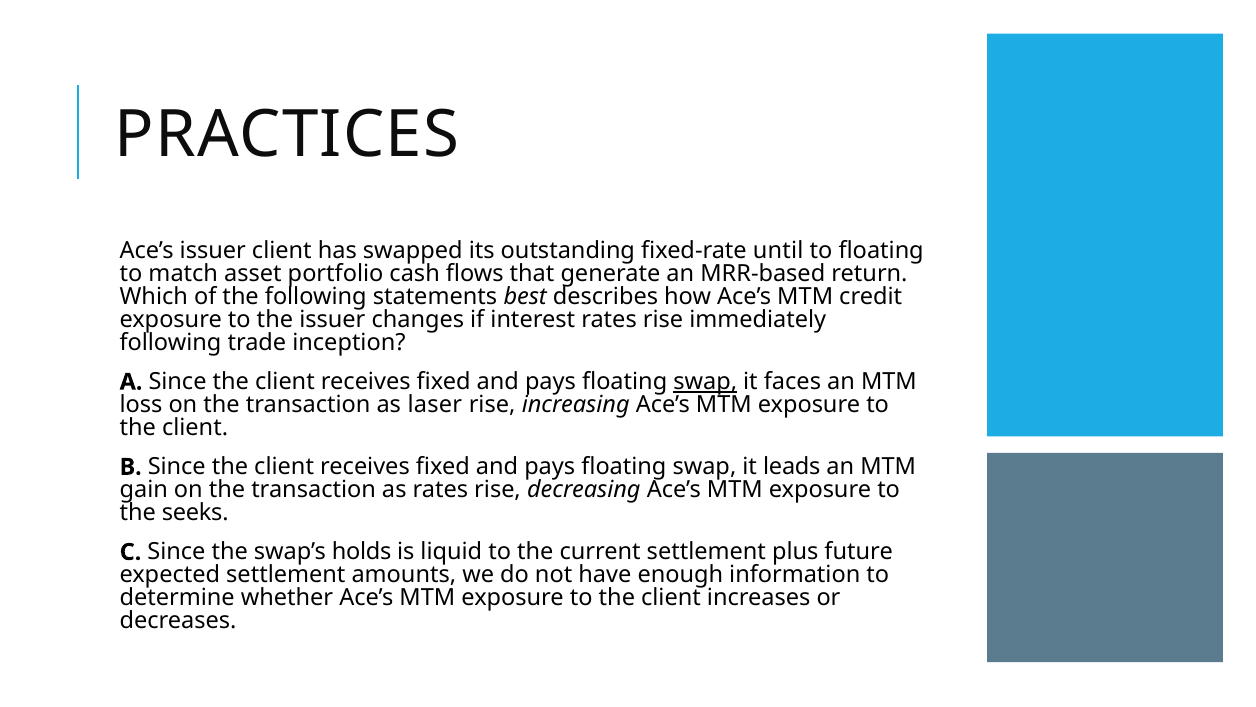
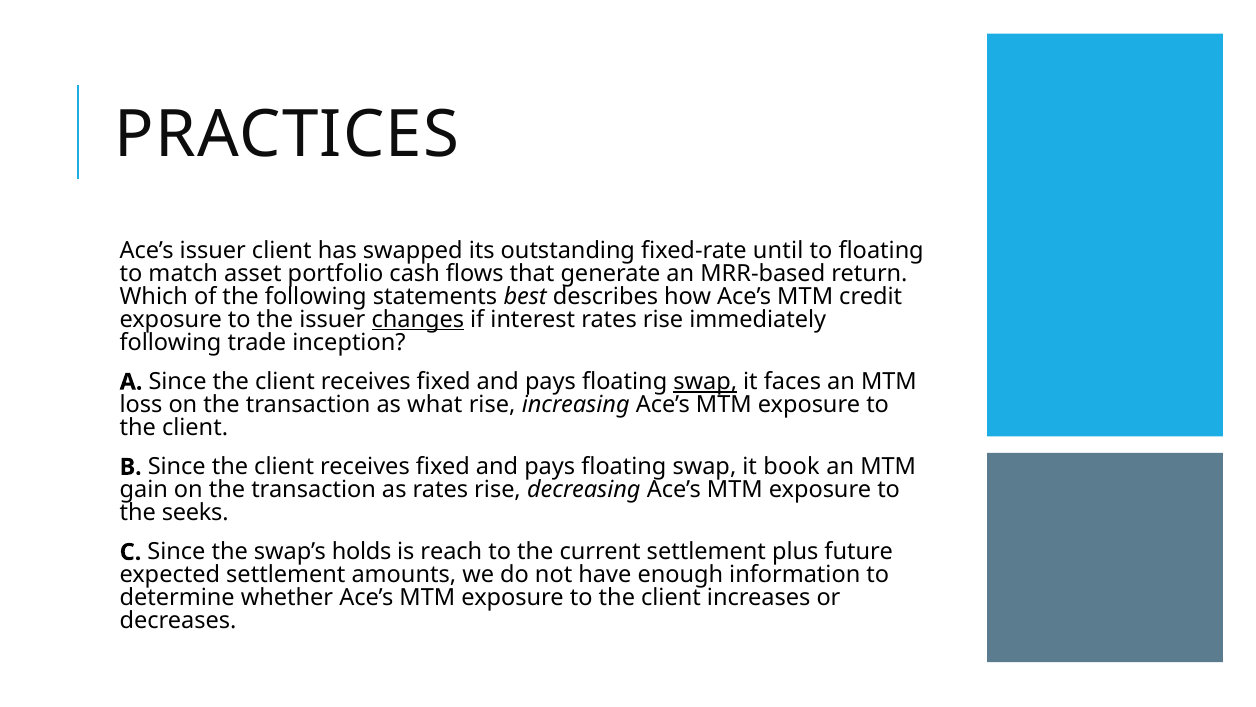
changes underline: none -> present
laser: laser -> what
leads: leads -> book
liquid: liquid -> reach
